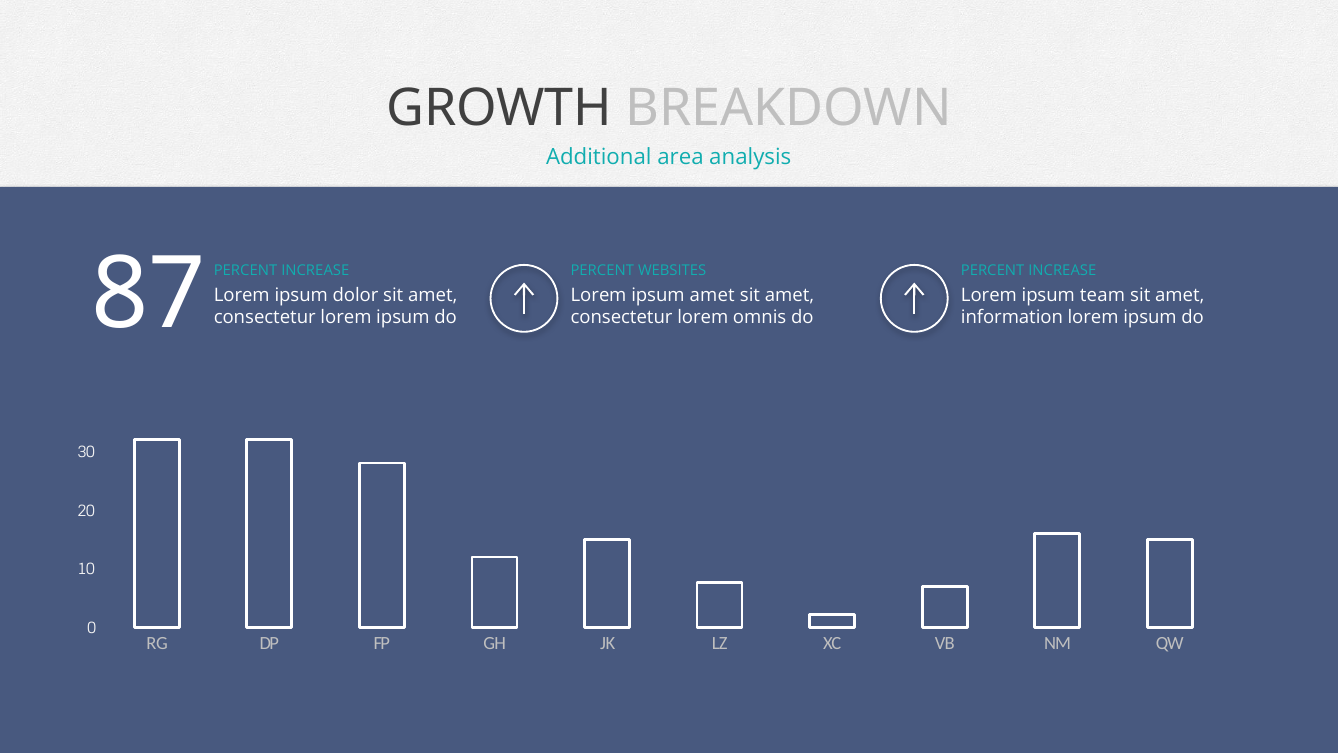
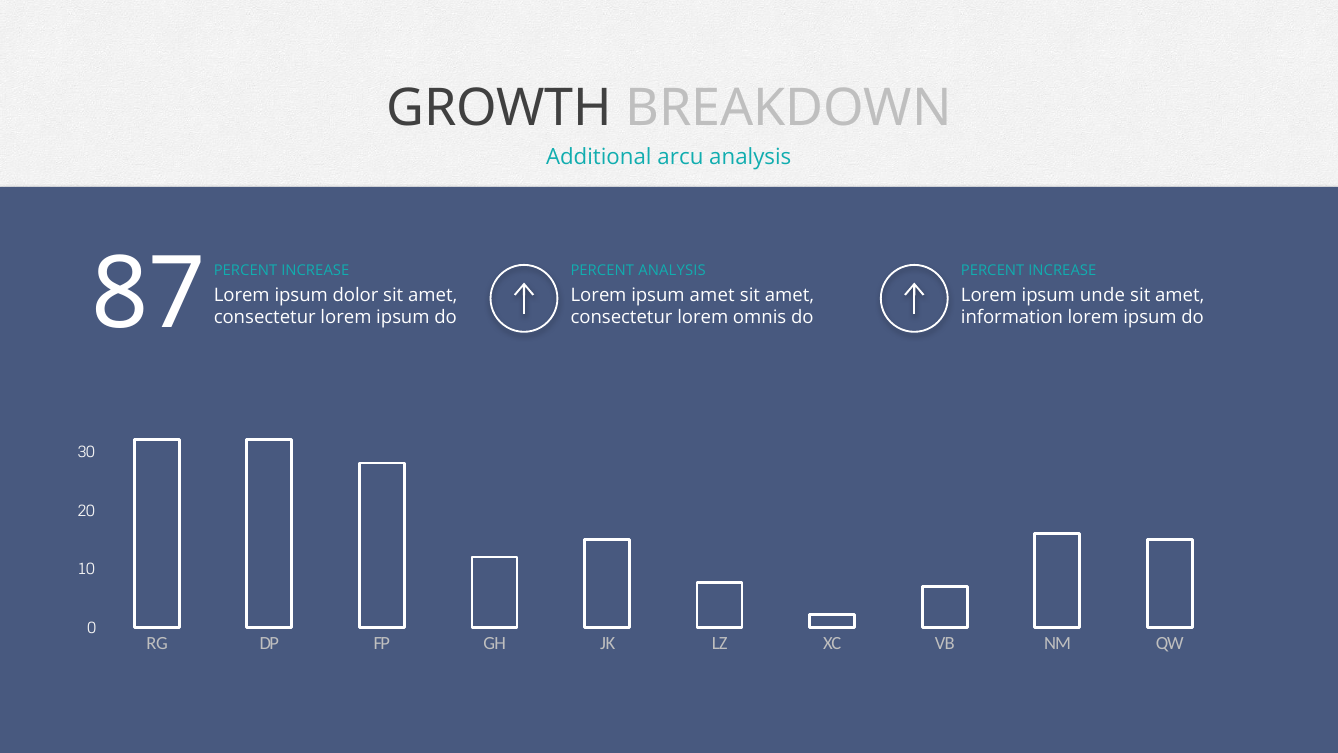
area: area -> arcu
PERCENT WEBSITES: WEBSITES -> ANALYSIS
team: team -> unde
